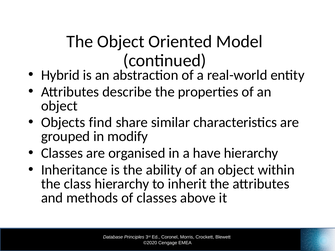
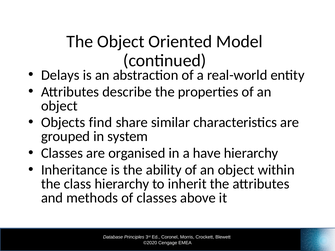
Hybrid: Hybrid -> Delays
modify: modify -> system
